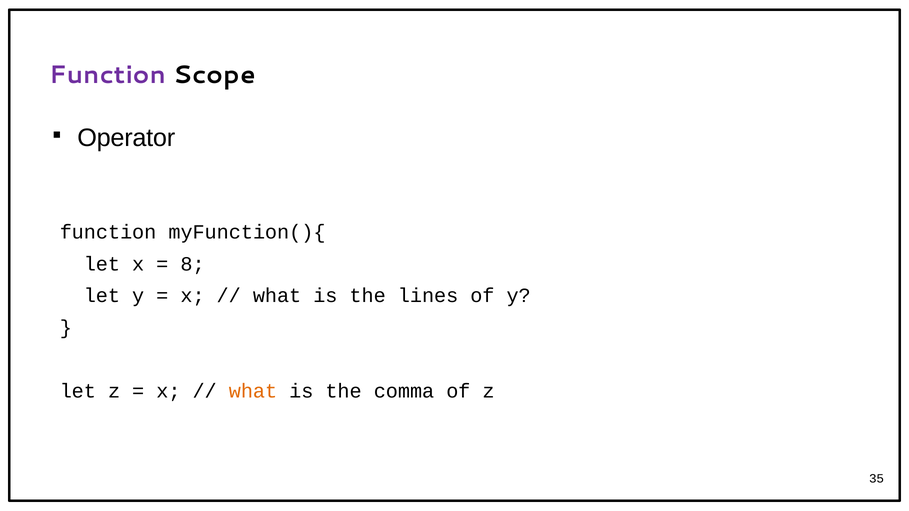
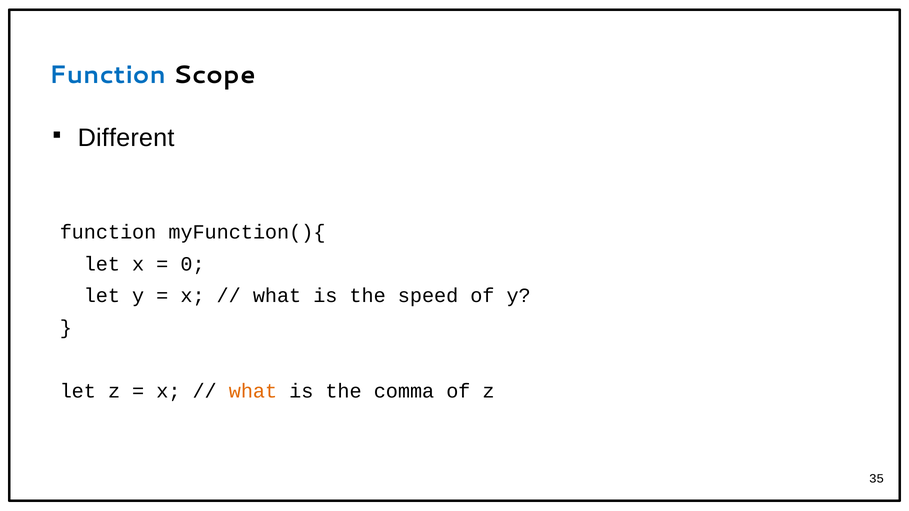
Function at (108, 75) colour: purple -> blue
Operator: Operator -> Different
8: 8 -> 0
lines: lines -> speed
